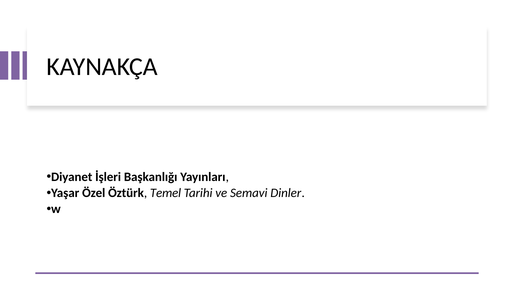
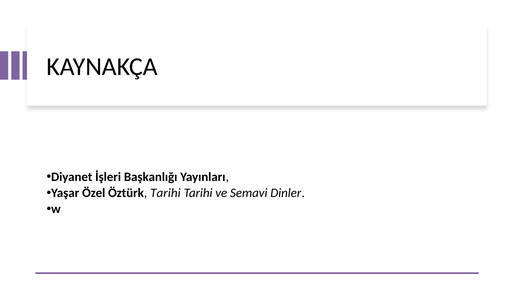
Öztürk Temel: Temel -> Tarihi
